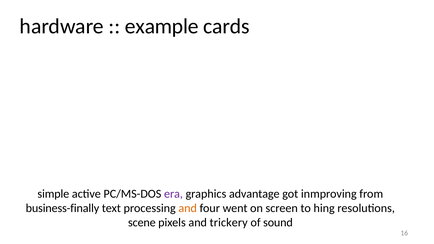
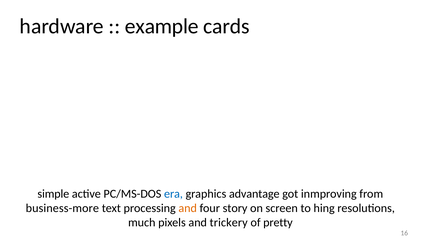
era colour: purple -> blue
business-finally: business-finally -> business-more
went: went -> story
scene: scene -> much
sound: sound -> pretty
